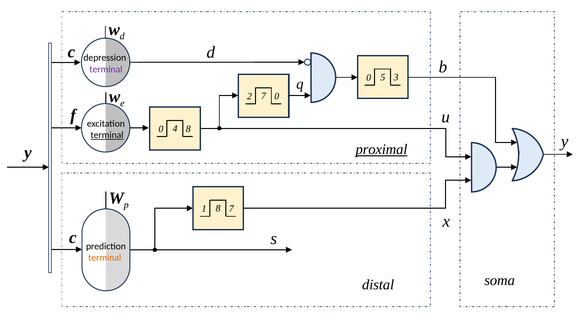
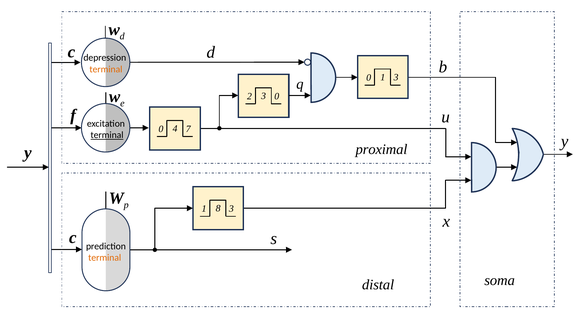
terminal at (106, 69) colour: purple -> orange
0 5: 5 -> 1
2 7: 7 -> 3
4 8: 8 -> 7
proximal underline: present -> none
8 7: 7 -> 3
